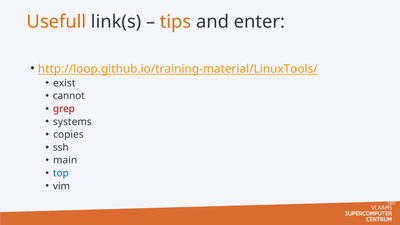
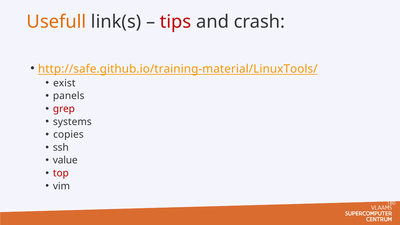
tips colour: orange -> red
enter: enter -> crash
http://loop.github.io/training-material/LinuxTools/: http://loop.github.io/training-material/LinuxTools/ -> http://safe.github.io/training-material/LinuxTools/
cannot: cannot -> panels
main: main -> value
top colour: blue -> red
